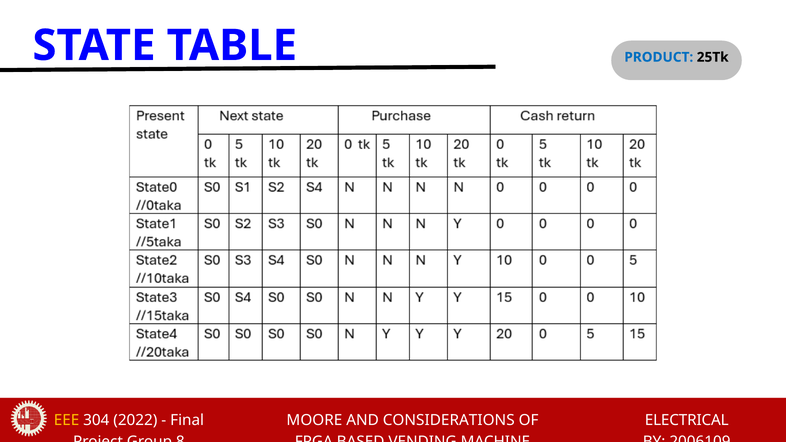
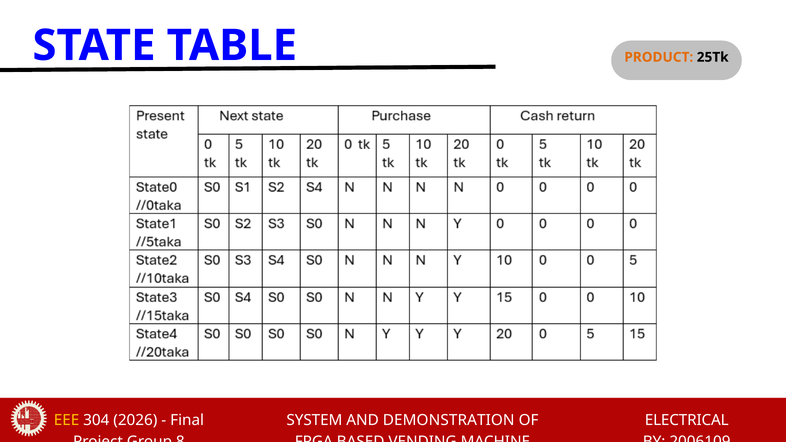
PRODUCT colour: blue -> orange
2022: 2022 -> 2026
MOORE: MOORE -> SYSTEM
CONSIDERATIONS: CONSIDERATIONS -> DEMONSTRATION
